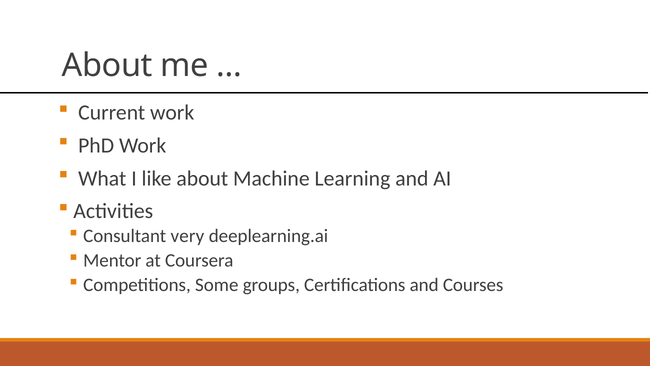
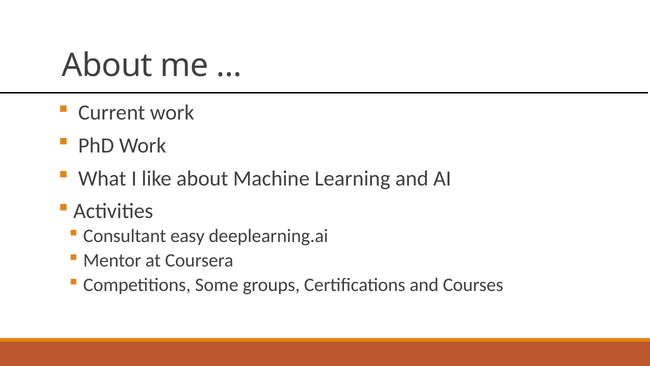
very: very -> easy
